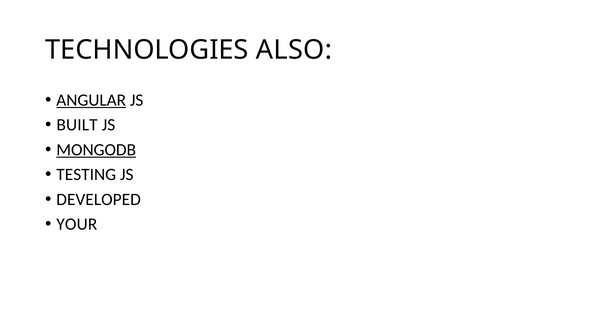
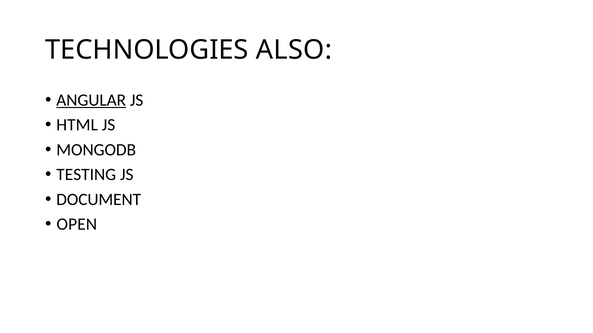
BUILT: BUILT -> HTML
MONGODB underline: present -> none
DEVELOPED: DEVELOPED -> DOCUMENT
YOUR: YOUR -> OPEN
